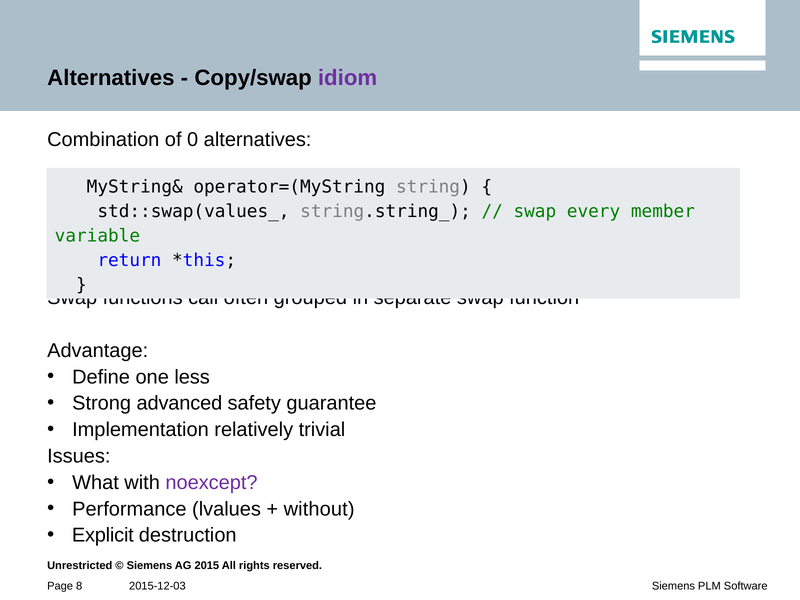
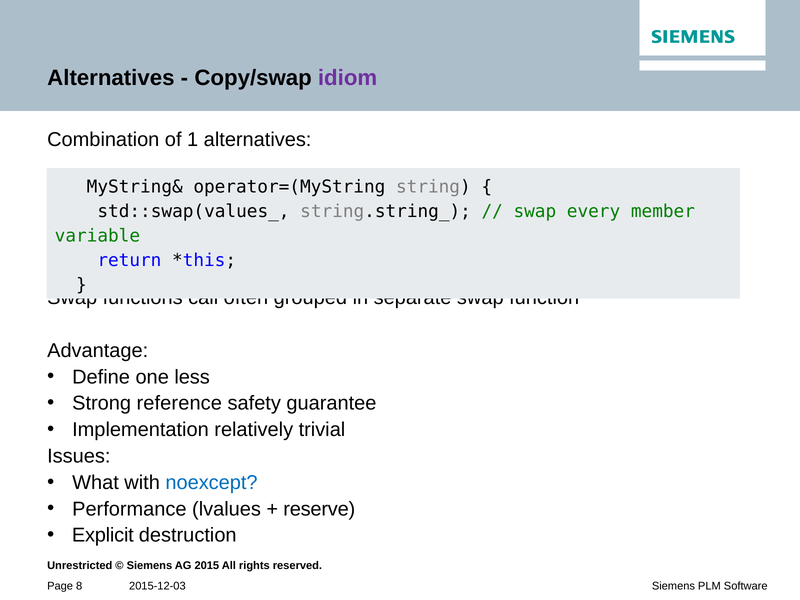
0: 0 -> 1
advanced: advanced -> reference
noexcept colour: purple -> blue
without: without -> reserve
